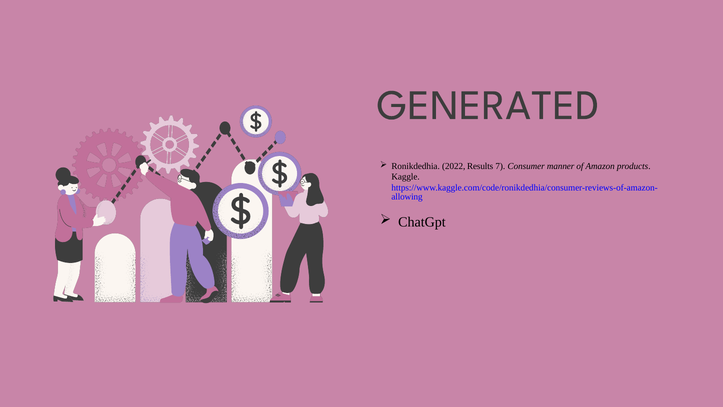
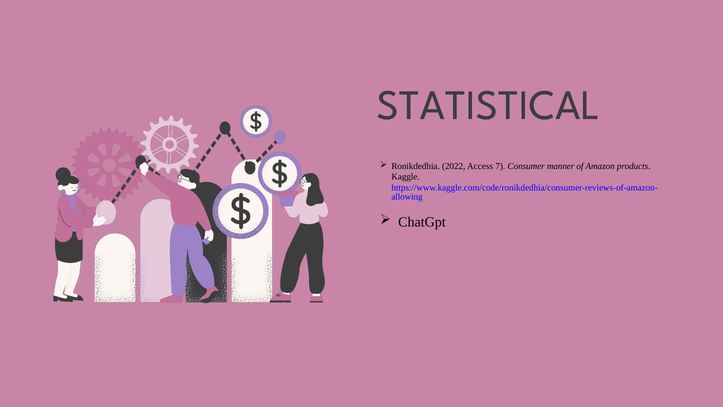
GENERATED: GENERATED -> STATISTICAL
Results: Results -> Access
